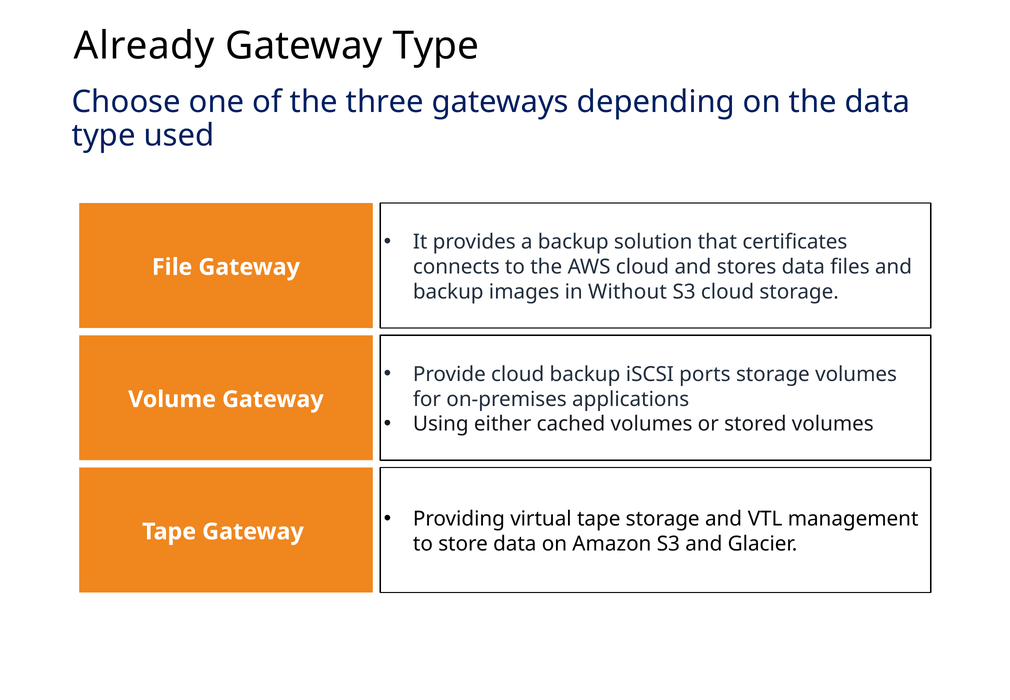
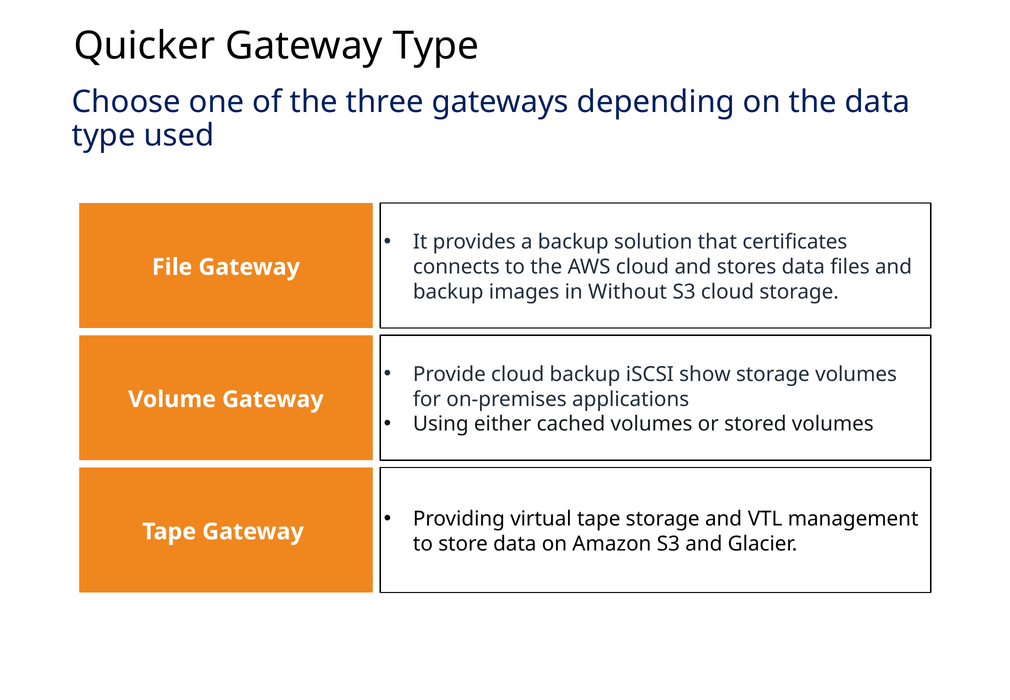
Already: Already -> Quicker
ports: ports -> show
